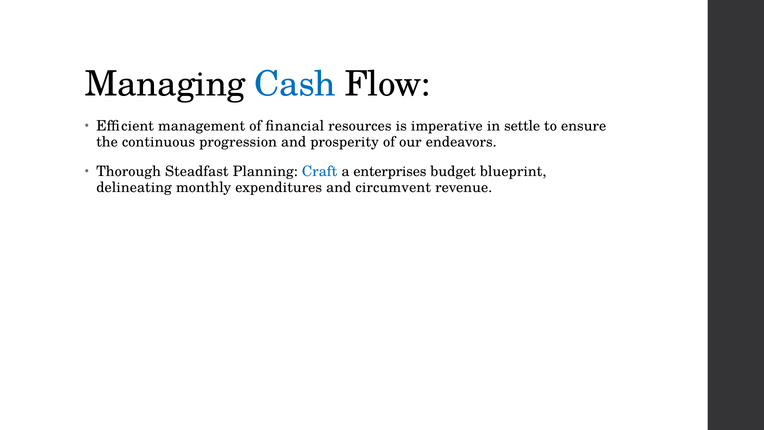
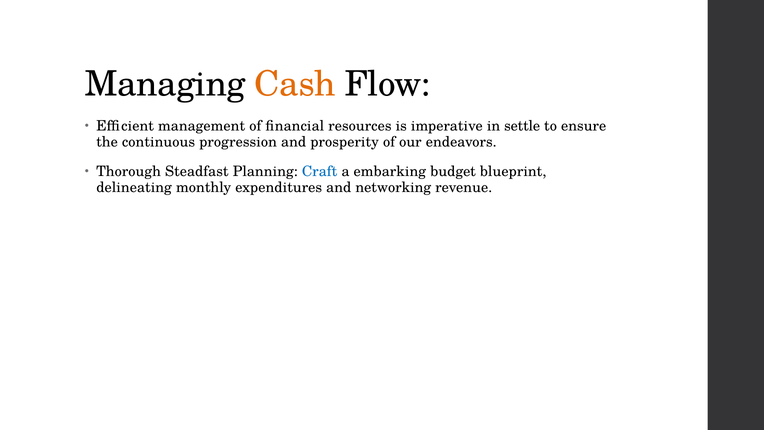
Cash colour: blue -> orange
enterprises: enterprises -> embarking
circumvent: circumvent -> networking
